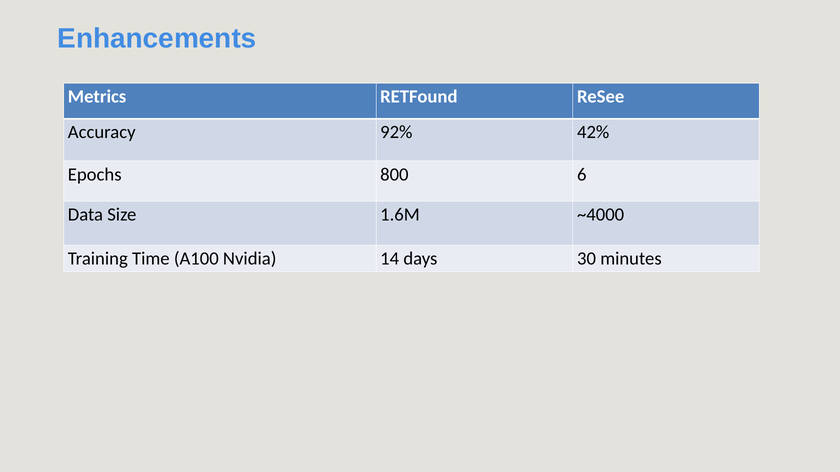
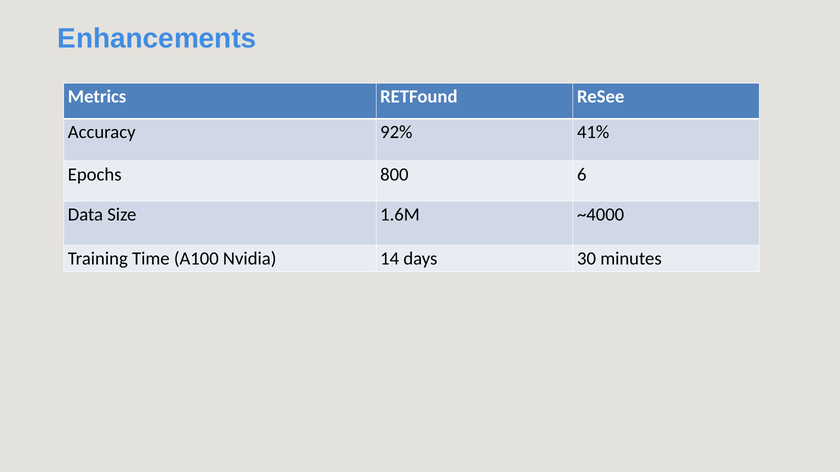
42%: 42% -> 41%
